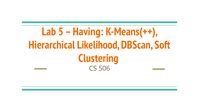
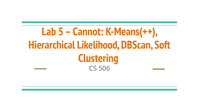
Having: Having -> Cannot
